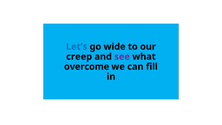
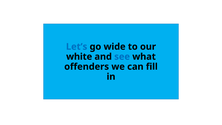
creep: creep -> white
see colour: purple -> blue
overcome: overcome -> offenders
